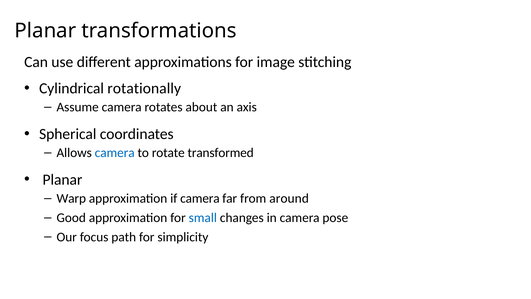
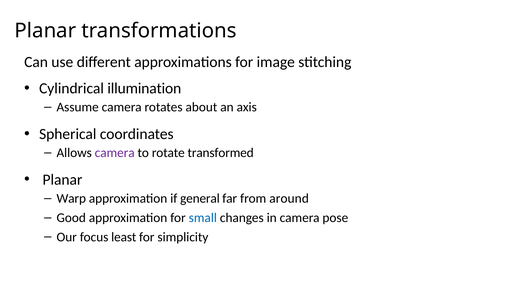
rotationally: rotationally -> illumination
camera at (115, 153) colour: blue -> purple
if camera: camera -> general
path: path -> least
